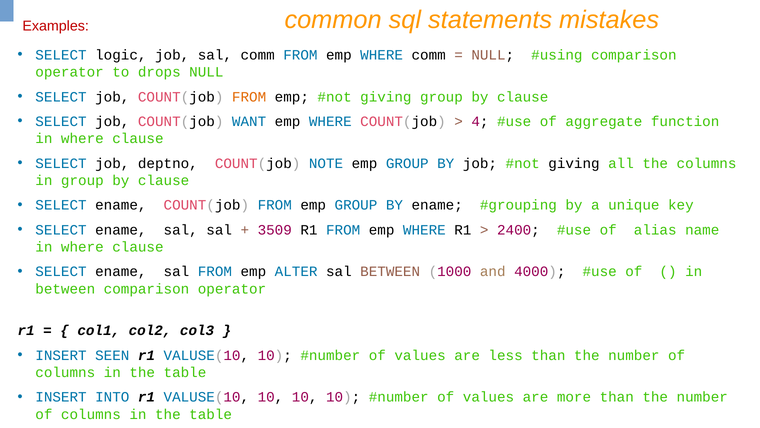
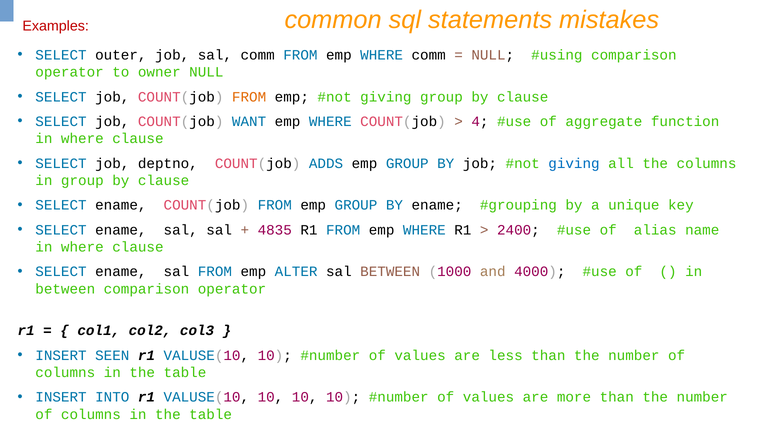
logic: logic -> outer
drops: drops -> owner
NOTE: NOTE -> ADDS
giving at (574, 163) colour: black -> blue
3509: 3509 -> 4835
